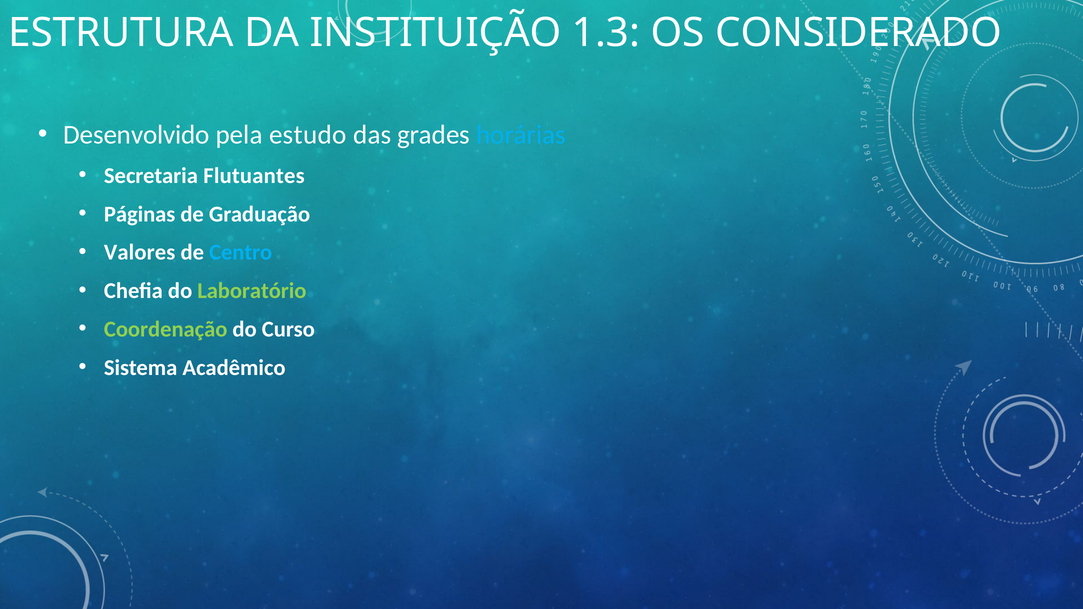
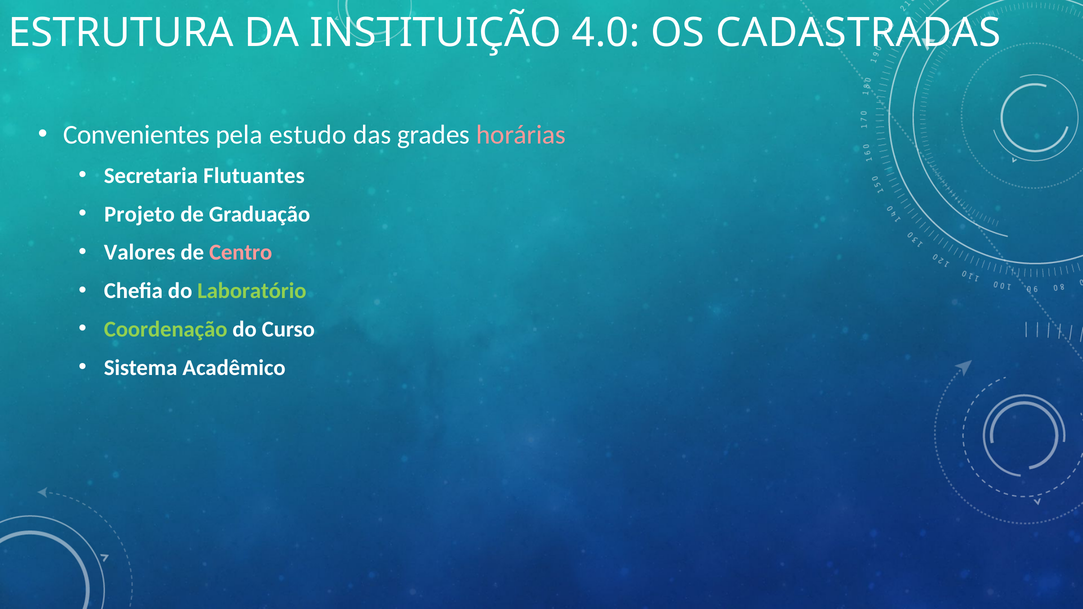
1.3: 1.3 -> 4.0
CONSIDERADO: CONSIDERADO -> CADASTRADAS
Desenvolvido: Desenvolvido -> Convenientes
horárias colour: light blue -> pink
Páginas: Páginas -> Projeto
Centro colour: light blue -> pink
